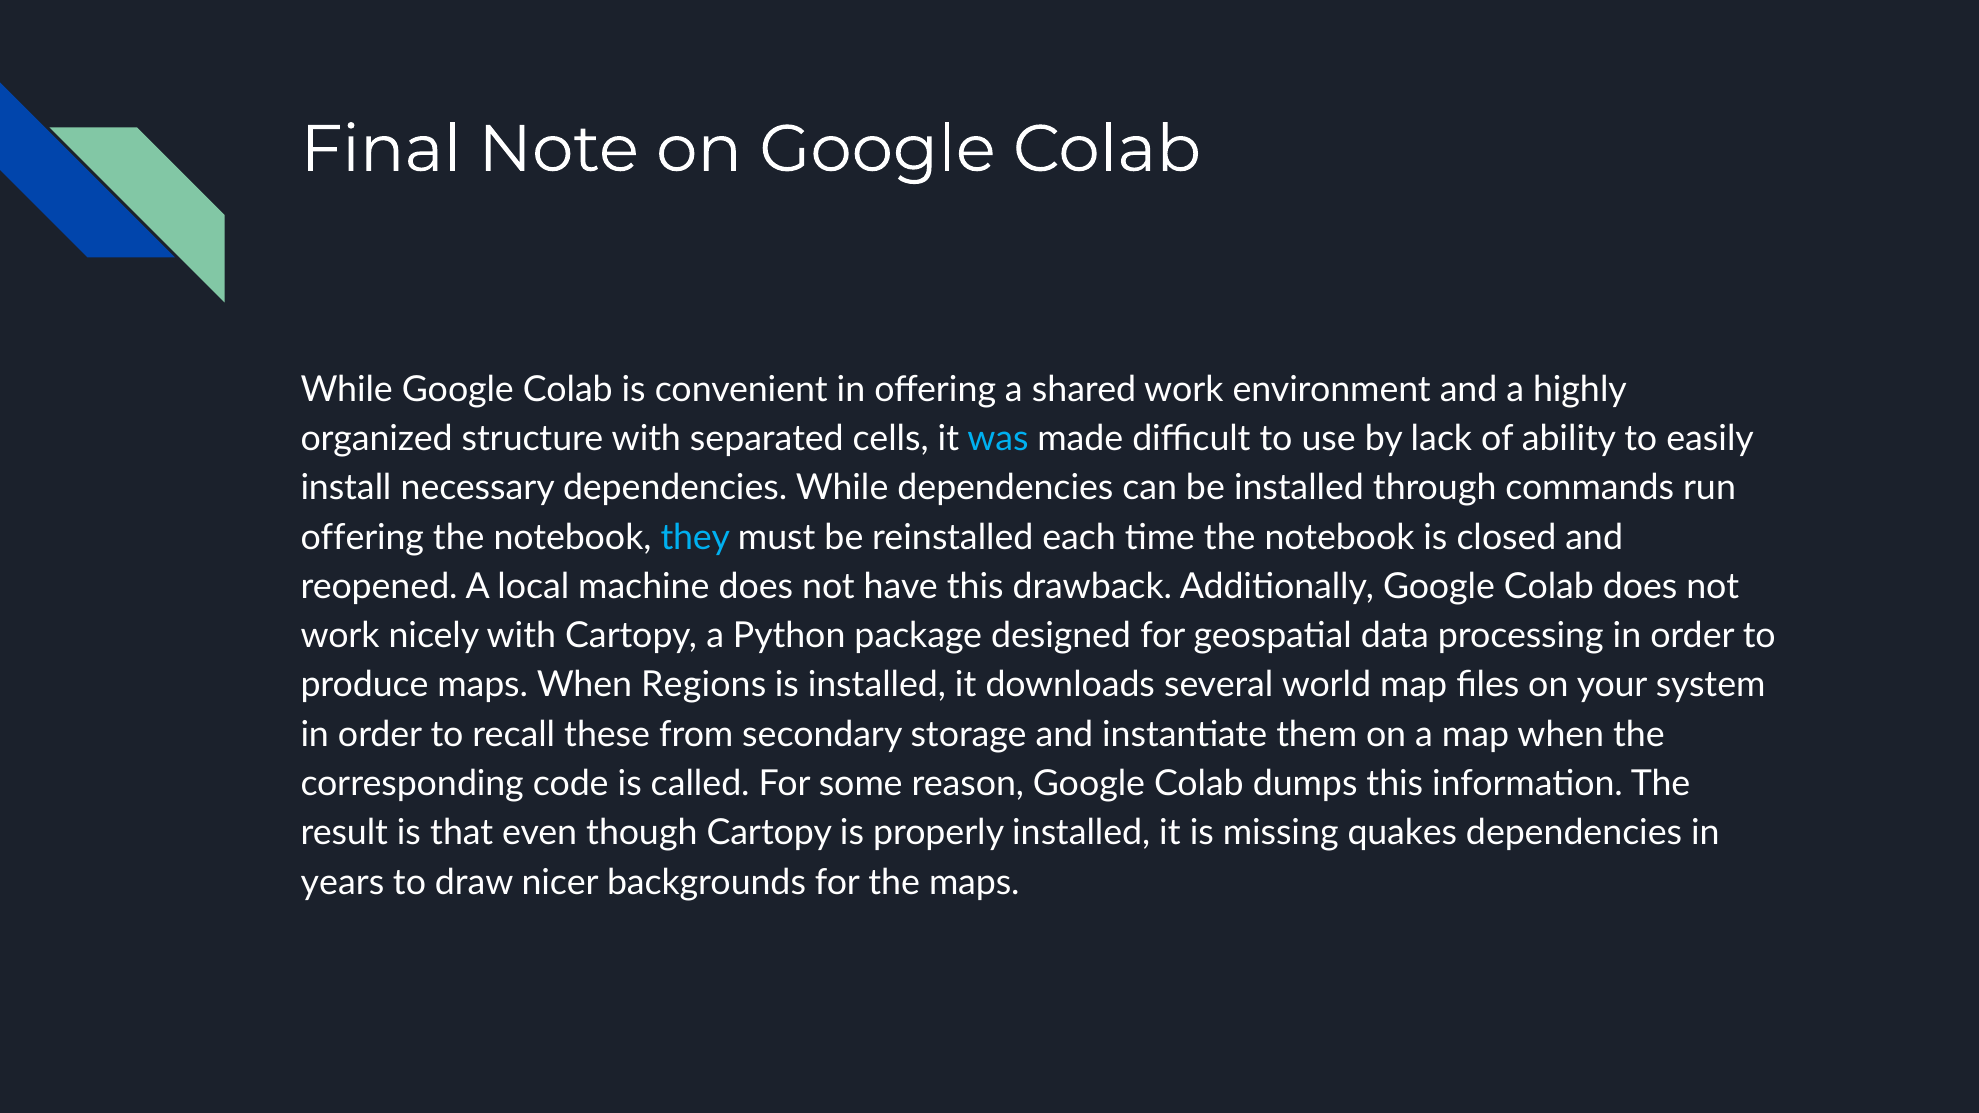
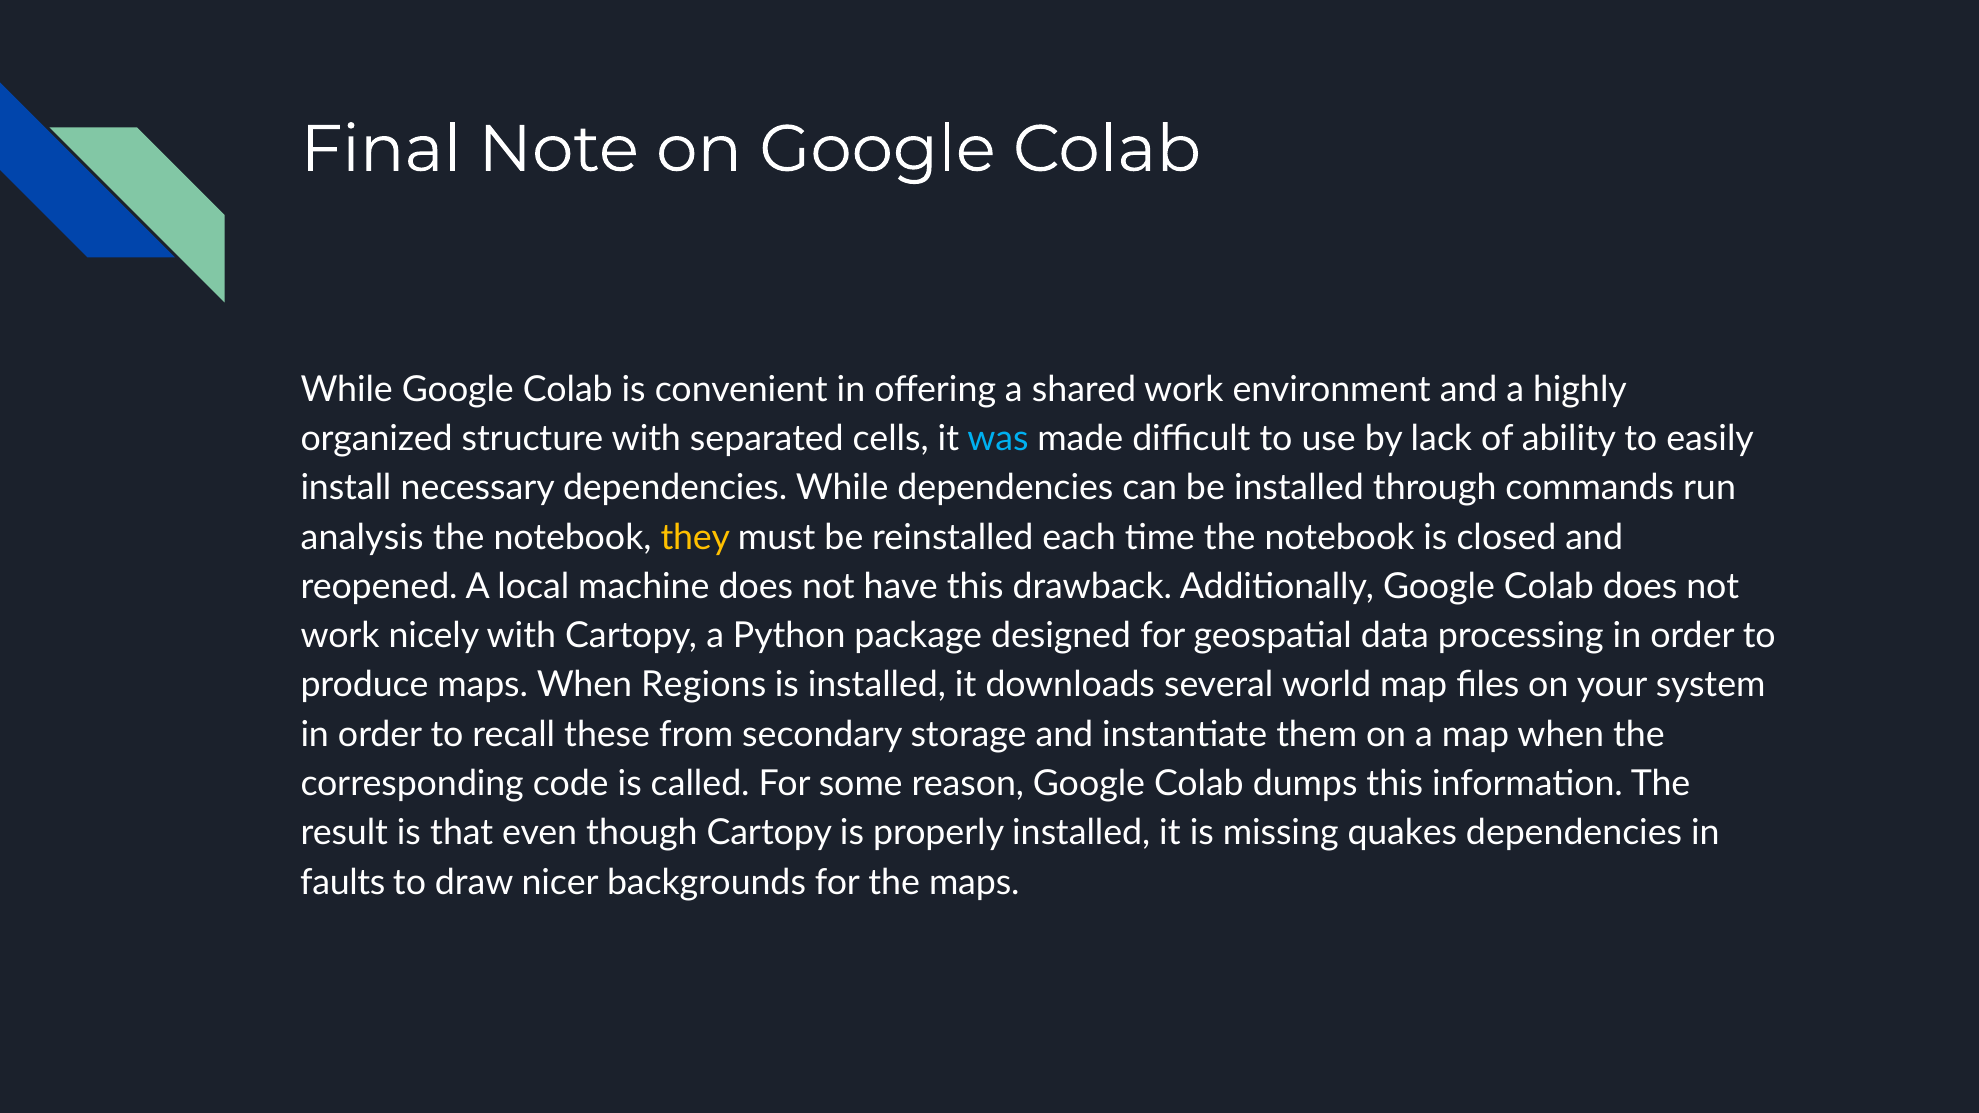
offering at (362, 537): offering -> analysis
they colour: light blue -> yellow
years: years -> faults
